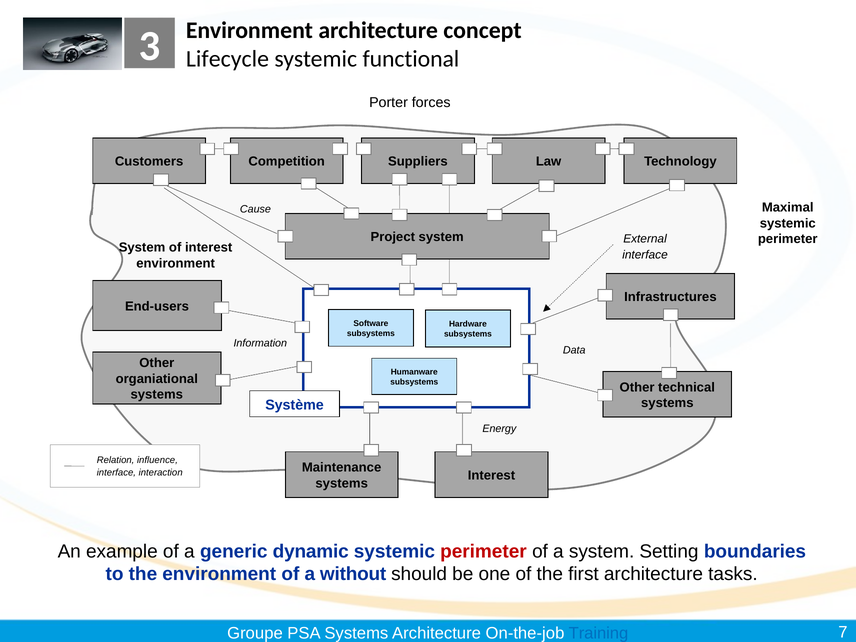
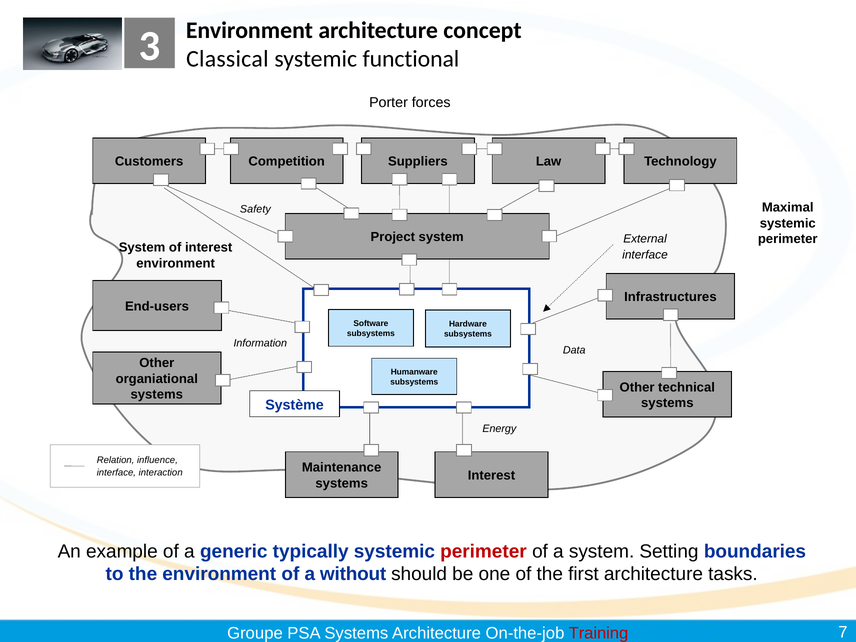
Lifecycle: Lifecycle -> Classical
Cause: Cause -> Safety
dynamic: dynamic -> typically
Training colour: blue -> red
